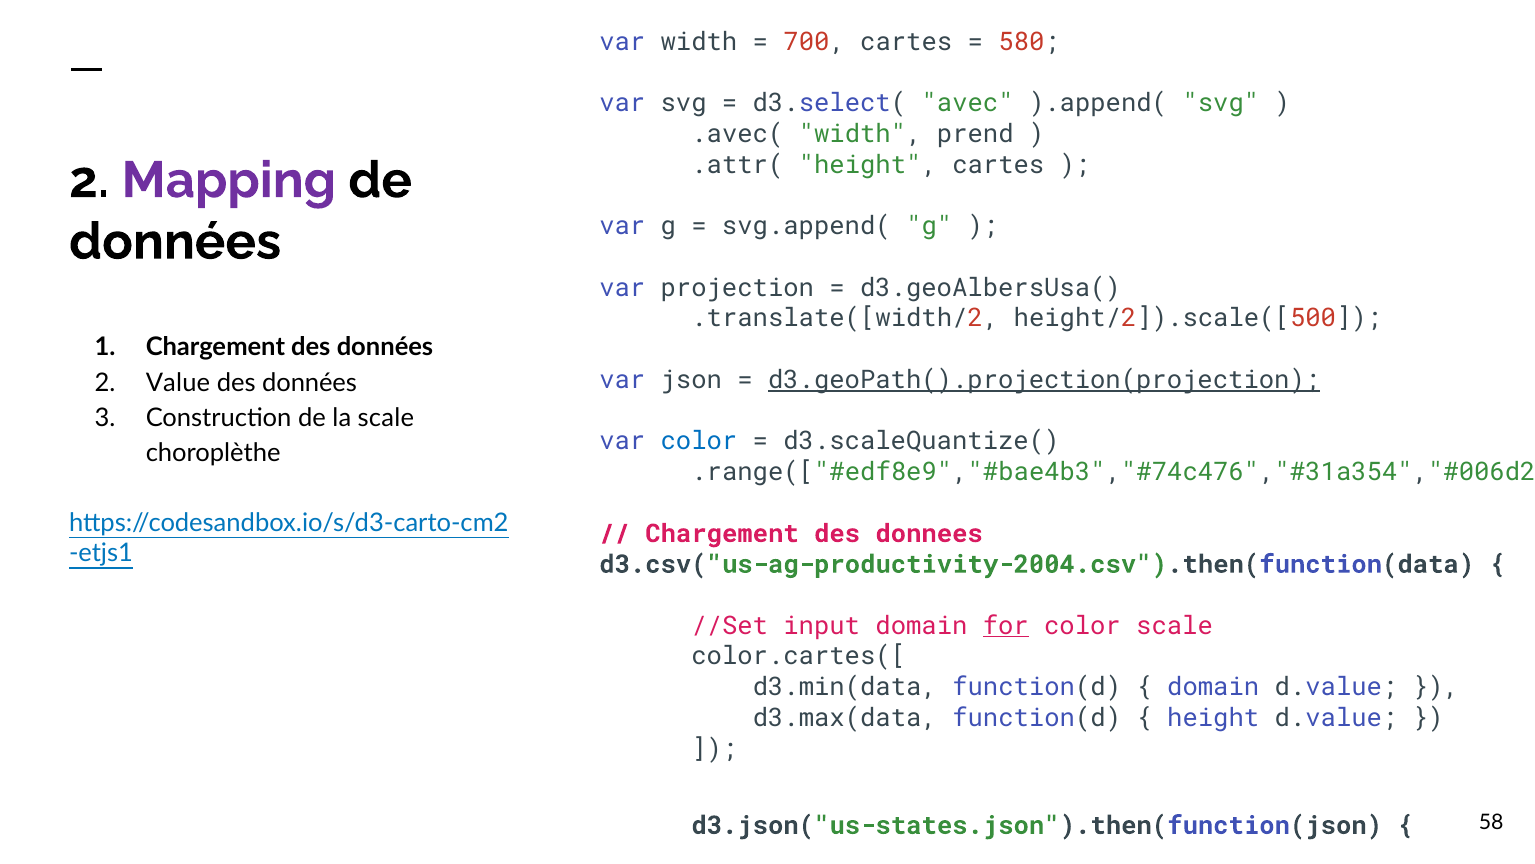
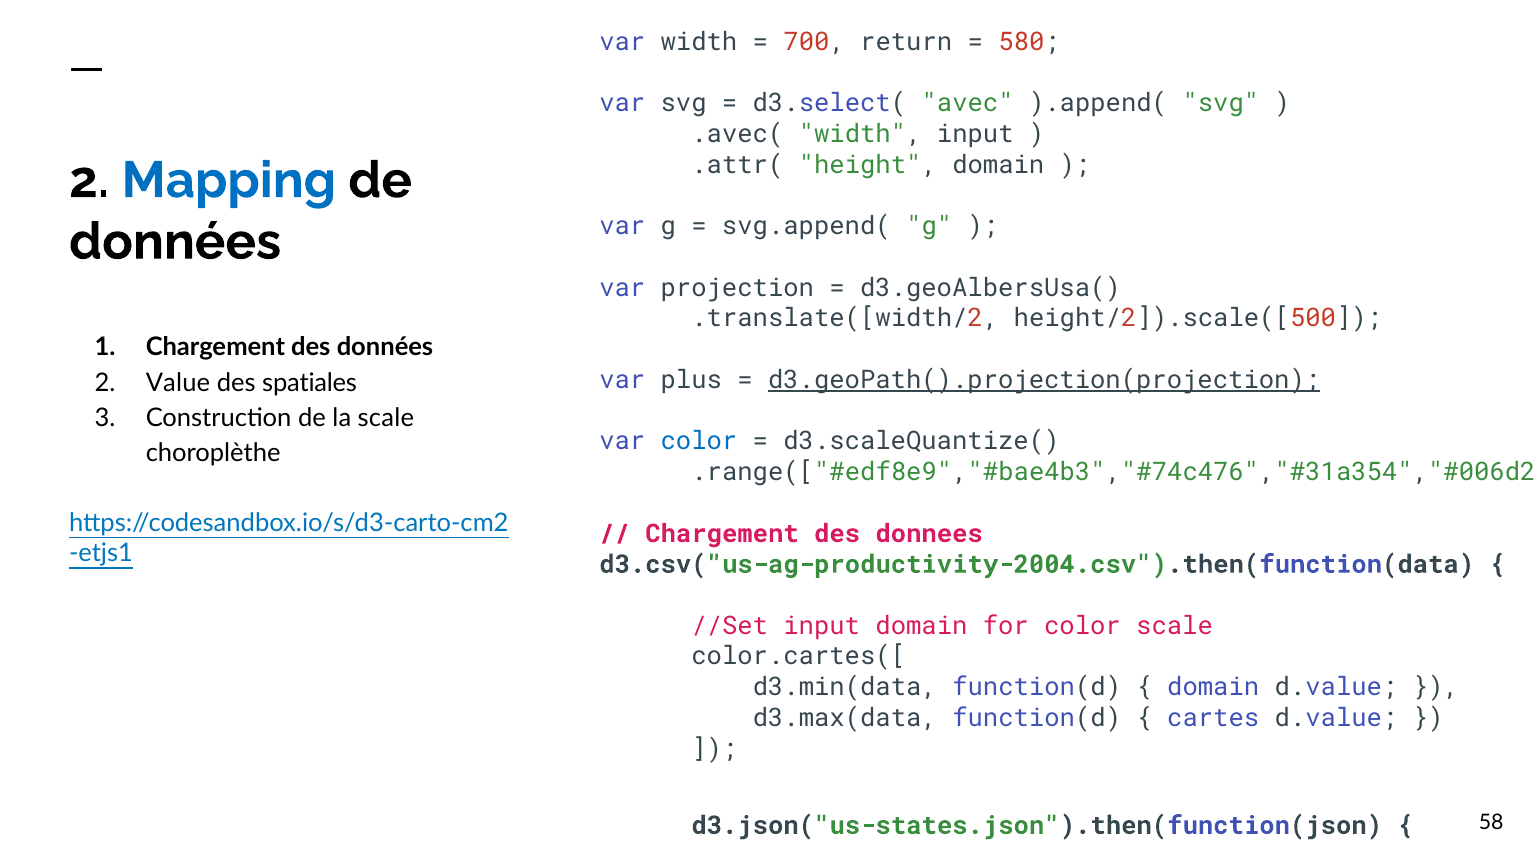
700 cartes: cartes -> return
width prend: prend -> input
height cartes: cartes -> domain
Mapping colour: purple -> blue
json: json -> plus
données at (310, 382): données -> spatiales
for underline: present -> none
height at (1213, 717): height -> cartes
